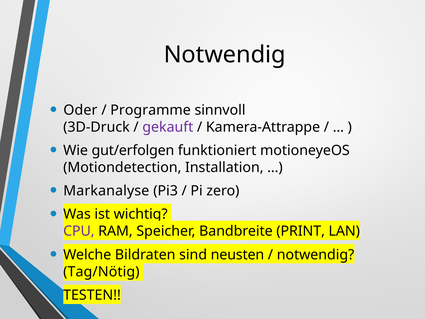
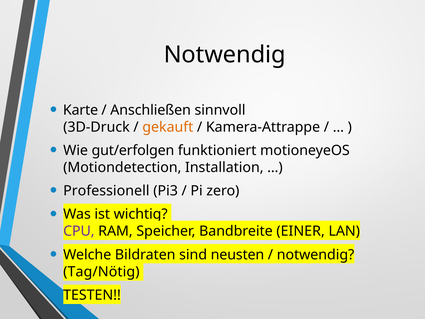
Oder: Oder -> Karte
Programme: Programme -> Anschließen
gekauft colour: purple -> orange
Markanalyse: Markanalyse -> Professionell
PRINT: PRINT -> EINER
